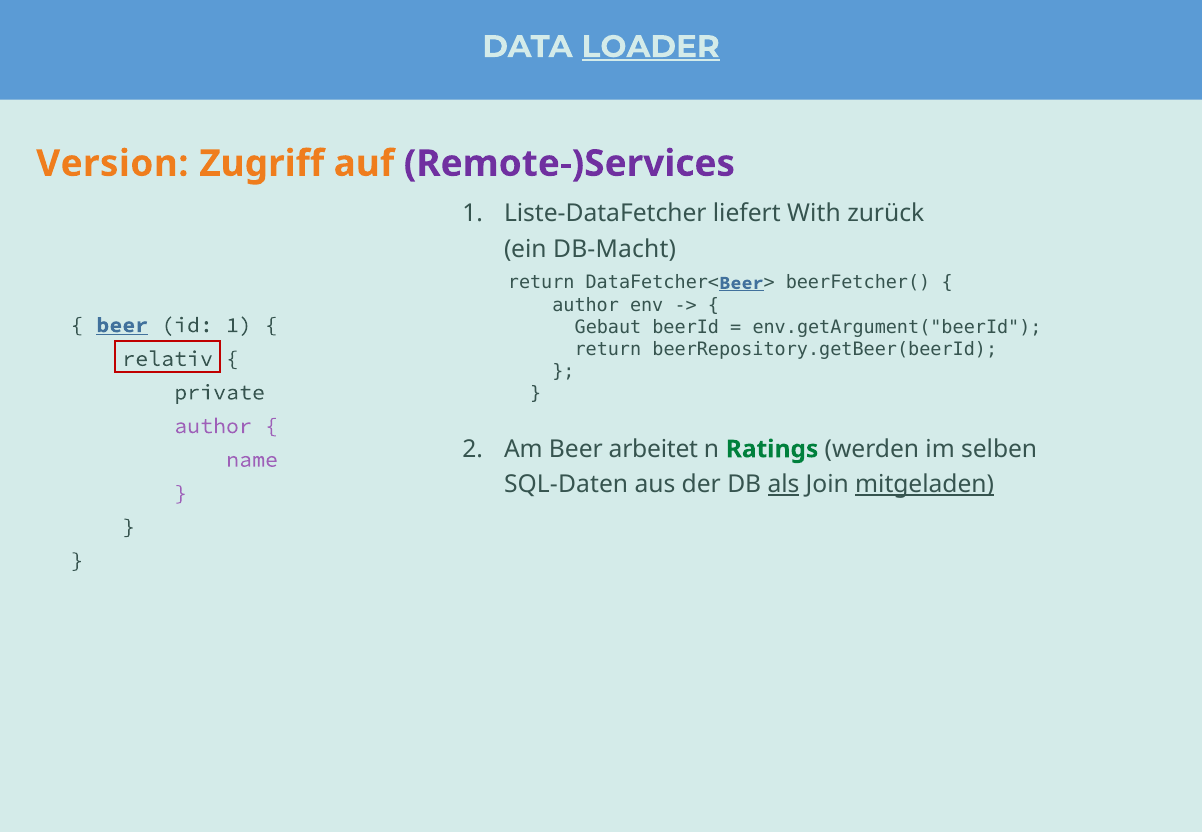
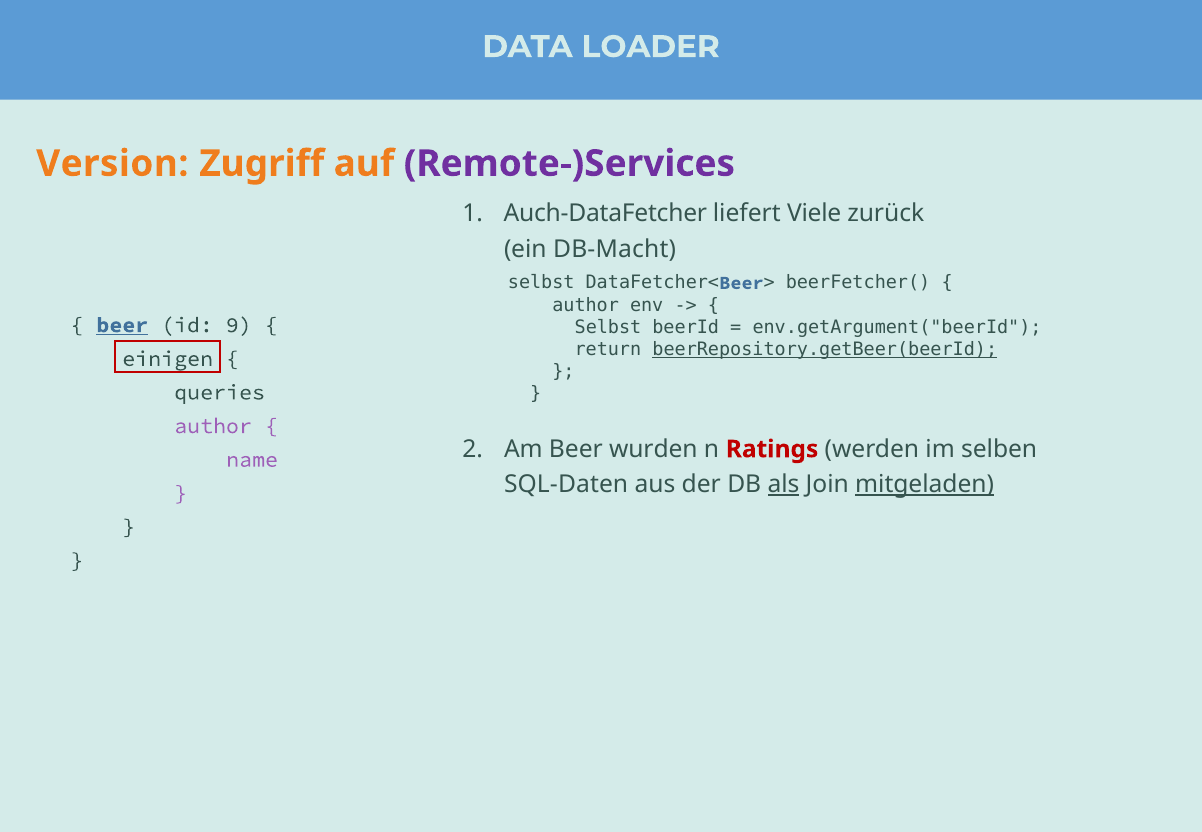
LOADER underline: present -> none
Liste-DataFetcher: Liste-DataFetcher -> Auch-DataFetcher
With: With -> Viele
return at (541, 283): return -> selbst
Beer at (741, 283) underline: present -> none
Gebaut at (608, 327): Gebaut -> Selbst
id 1: 1 -> 9
beerRepository.getBeer(beerId underline: none -> present
relativ: relativ -> einigen
private: private -> queries
arbeitet: arbeitet -> wurden
Ratings colour: green -> red
